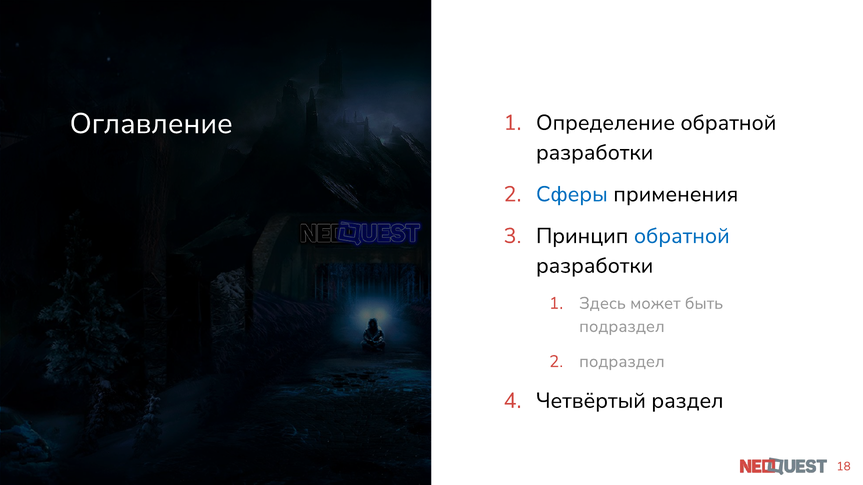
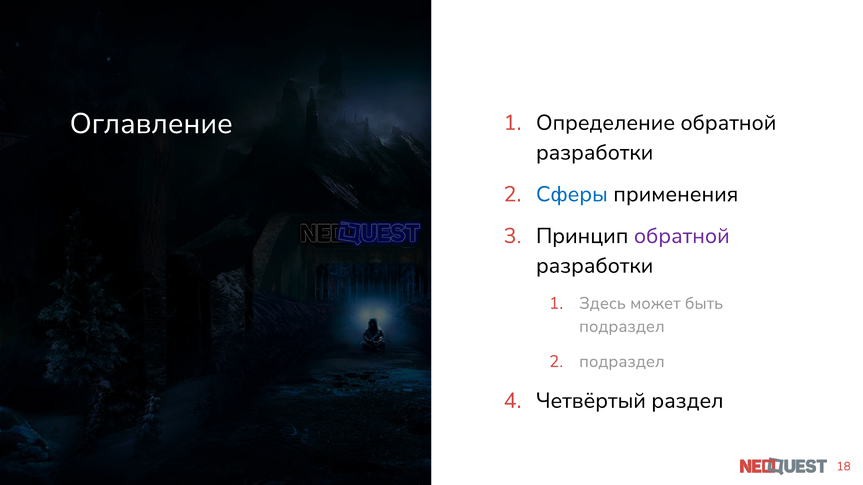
обратной at (682, 236) colour: blue -> purple
